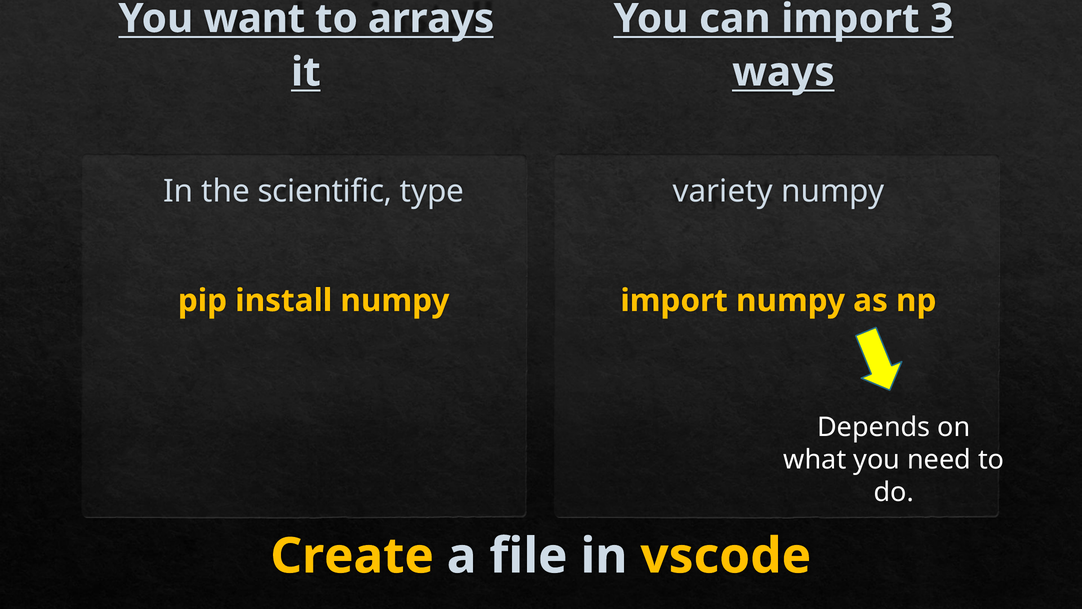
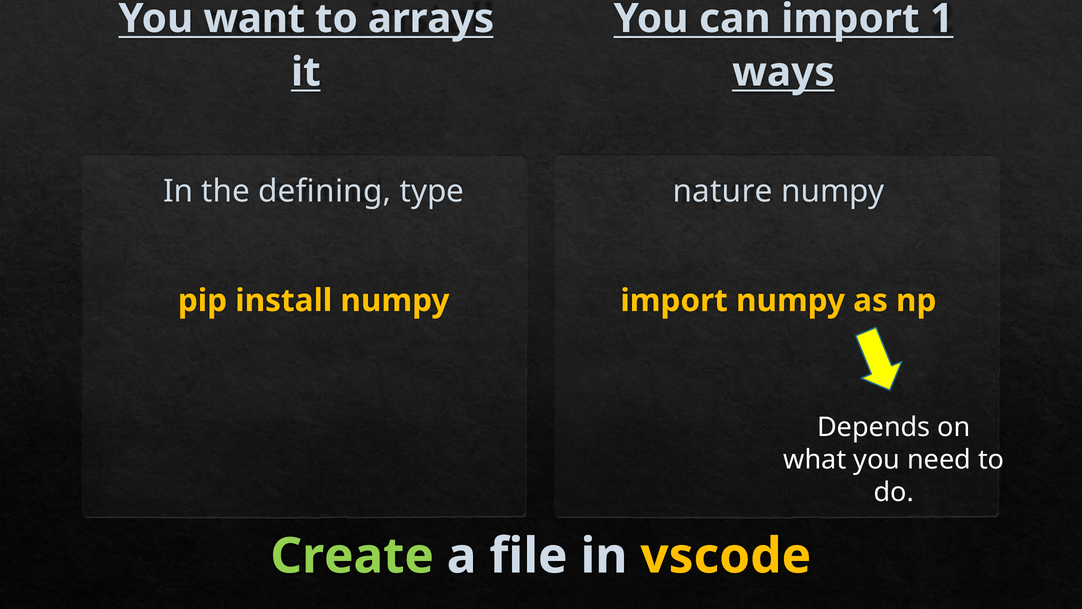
3: 3 -> 1
scientific: scientific -> defining
variety: variety -> nature
Create colour: yellow -> light green
